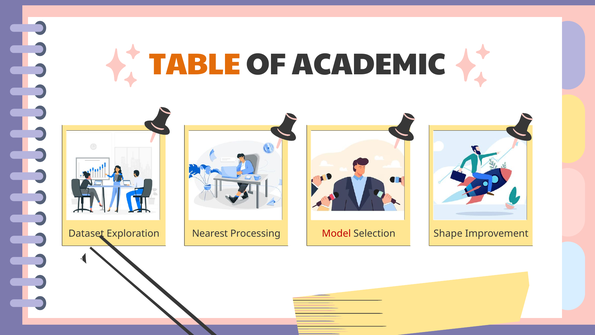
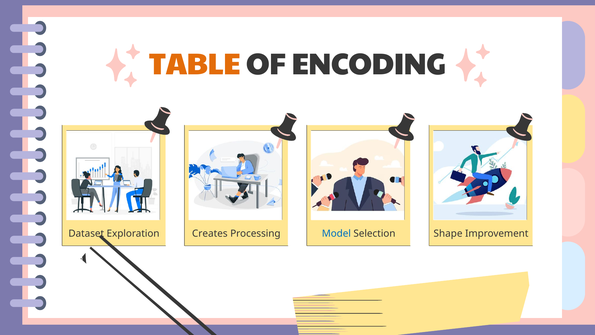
ACADEMIC: ACADEMIC -> ENCODING
Nearest: Nearest -> Creates
Model colour: red -> blue
